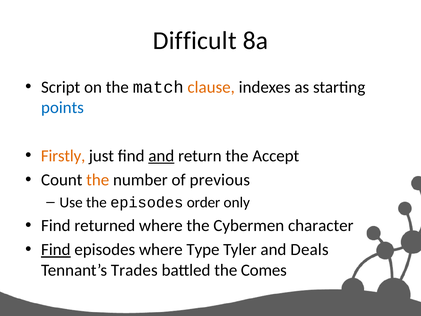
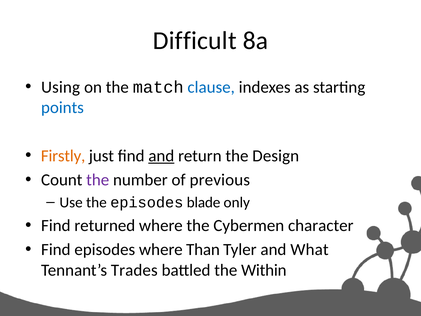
Script: Script -> Using
clause colour: orange -> blue
Accept: Accept -> Design
the at (98, 180) colour: orange -> purple
order: order -> blade
Find at (56, 250) underline: present -> none
Type: Type -> Than
Deals: Deals -> What
Comes: Comes -> Within
